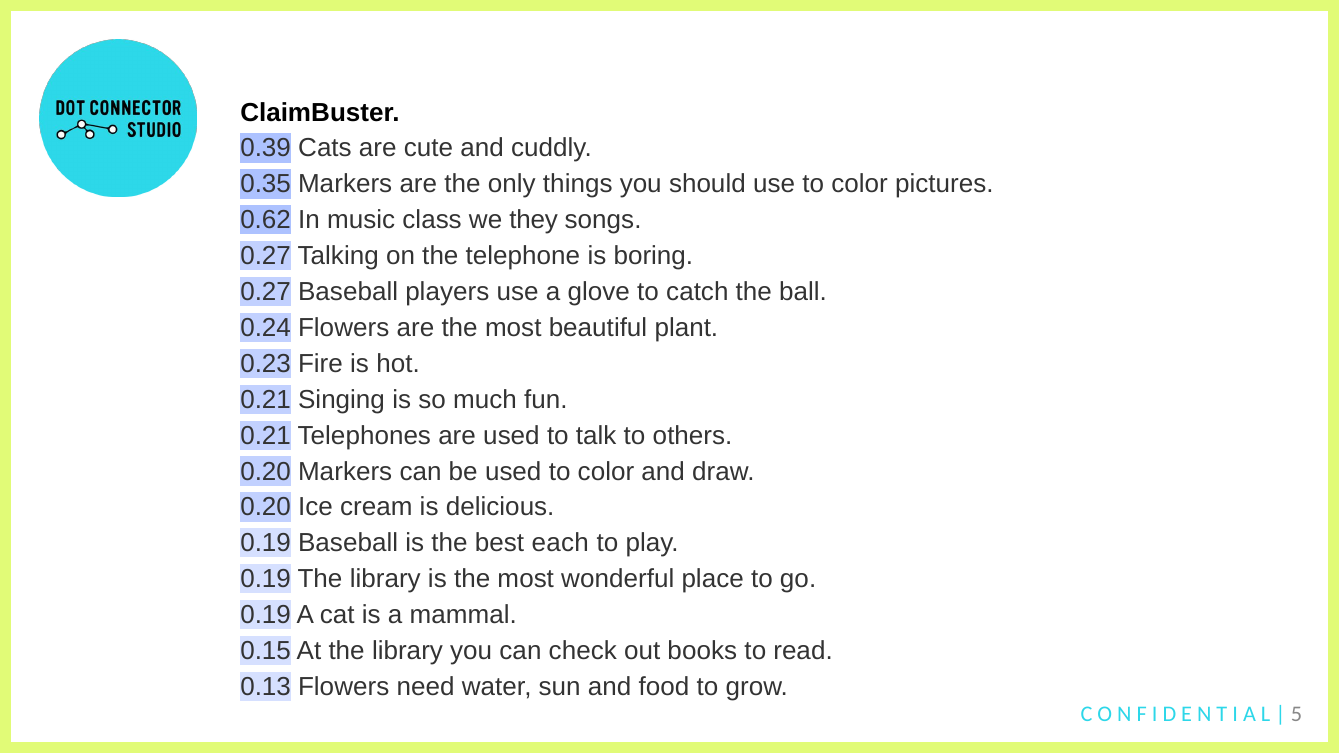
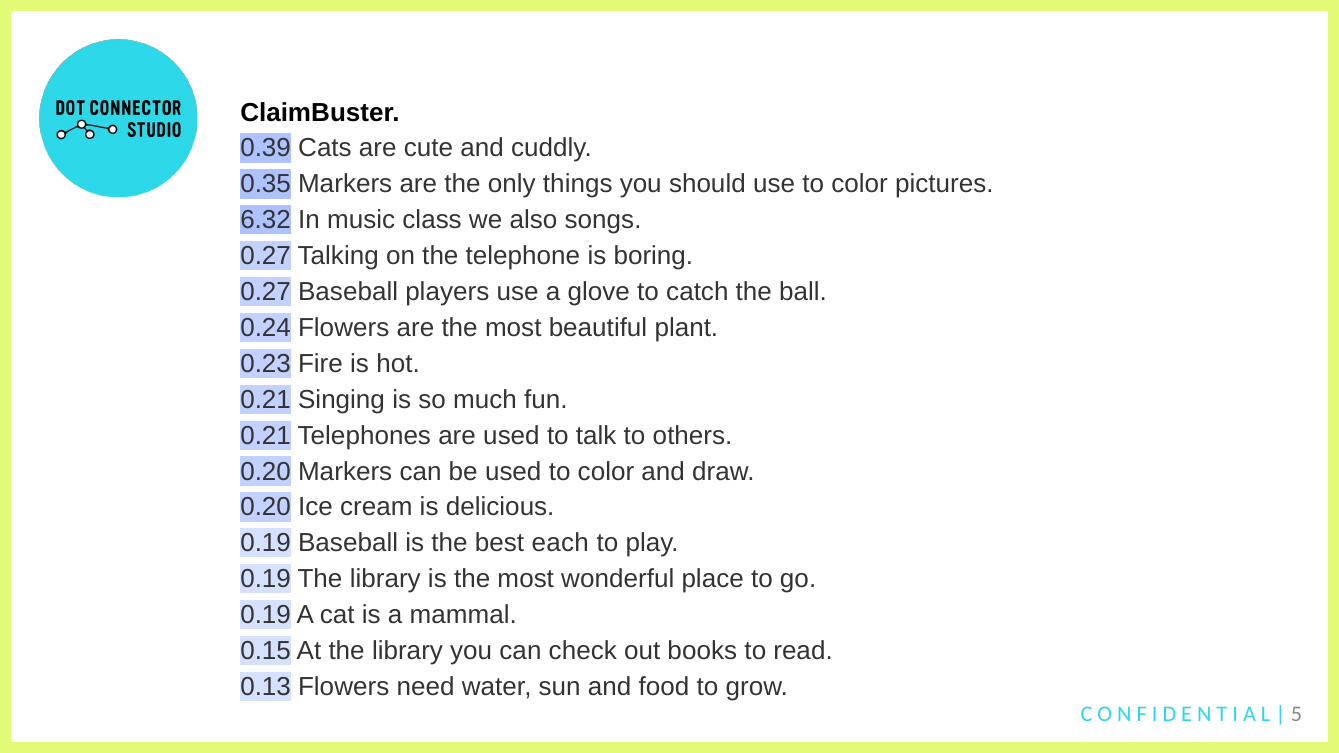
0.62: 0.62 -> 6.32
they: they -> also
